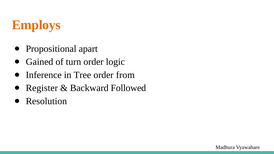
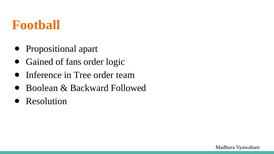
Employs: Employs -> Football
turn: turn -> fans
from: from -> team
Register: Register -> Boolean
